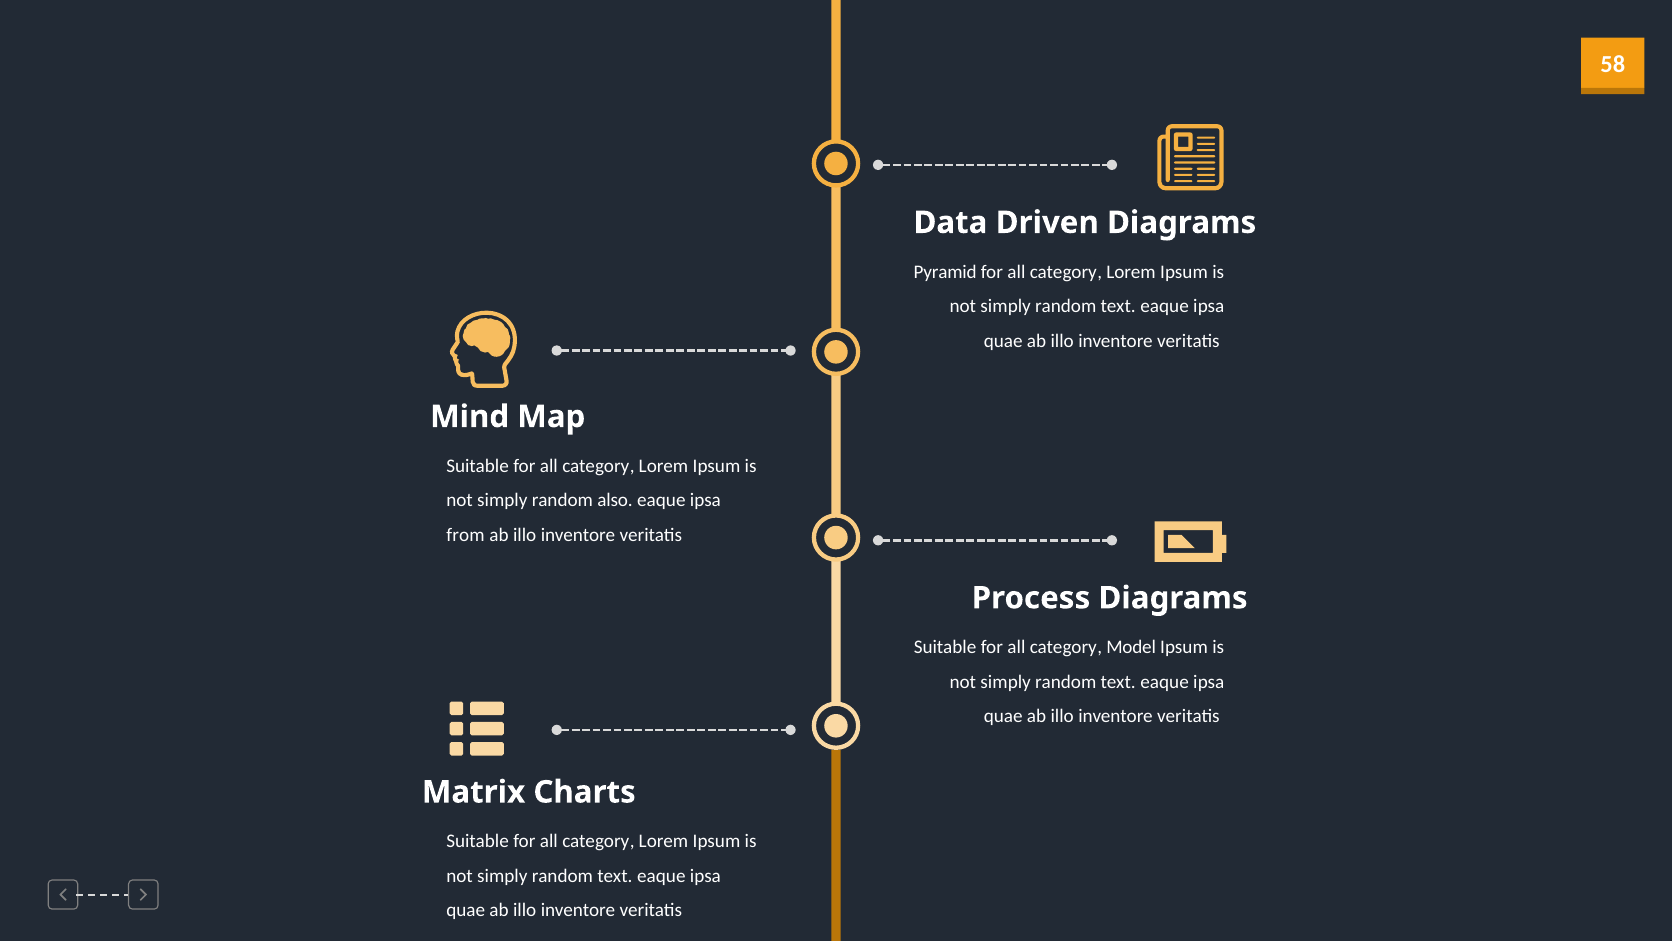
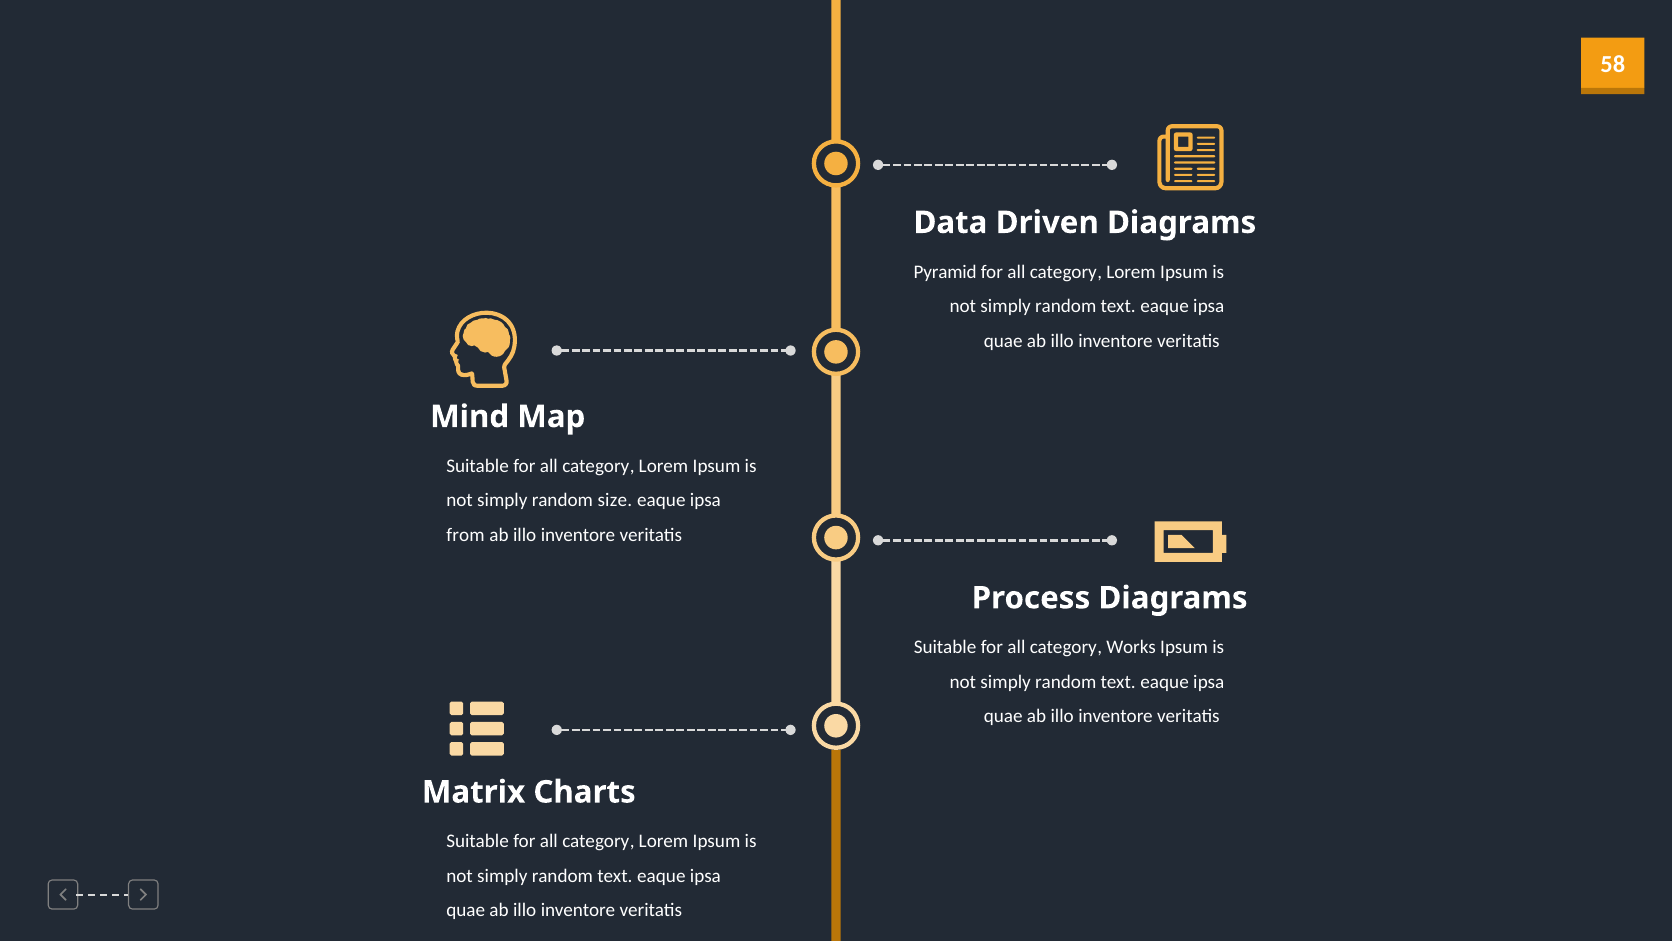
also: also -> size
Model: Model -> Works
